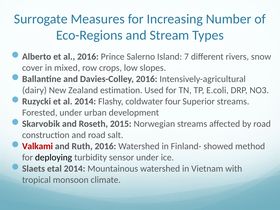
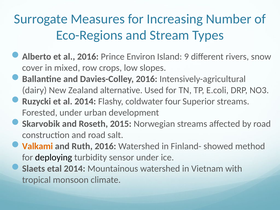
Salerno: Salerno -> Environ
7: 7 -> 9
estimation: estimation -> alternative
Valkami colour: red -> orange
